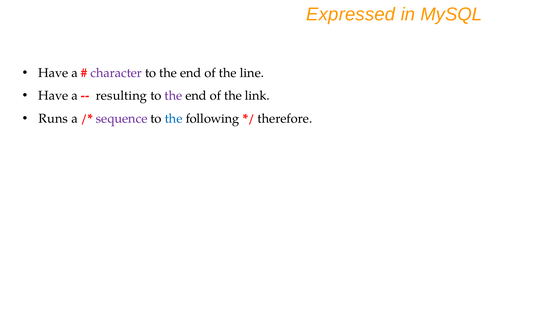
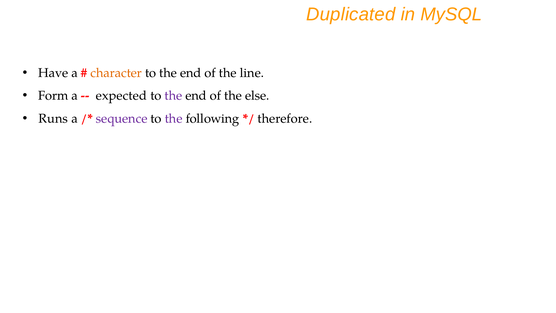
Expressed: Expressed -> Duplicated
character colour: purple -> orange
Have at (53, 96): Have -> Form
resulting: resulting -> expected
link: link -> else
the at (174, 119) colour: blue -> purple
